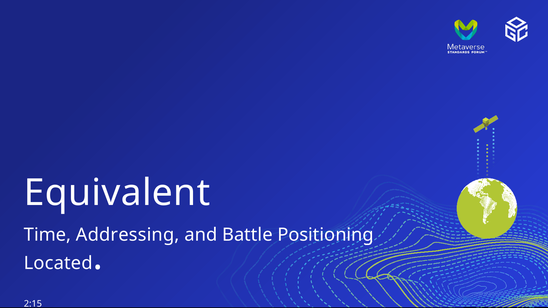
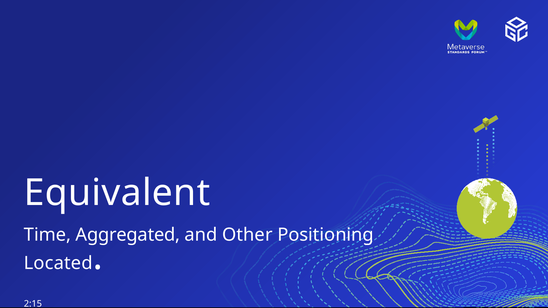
Addressing: Addressing -> Aggregated
Battle: Battle -> Other
